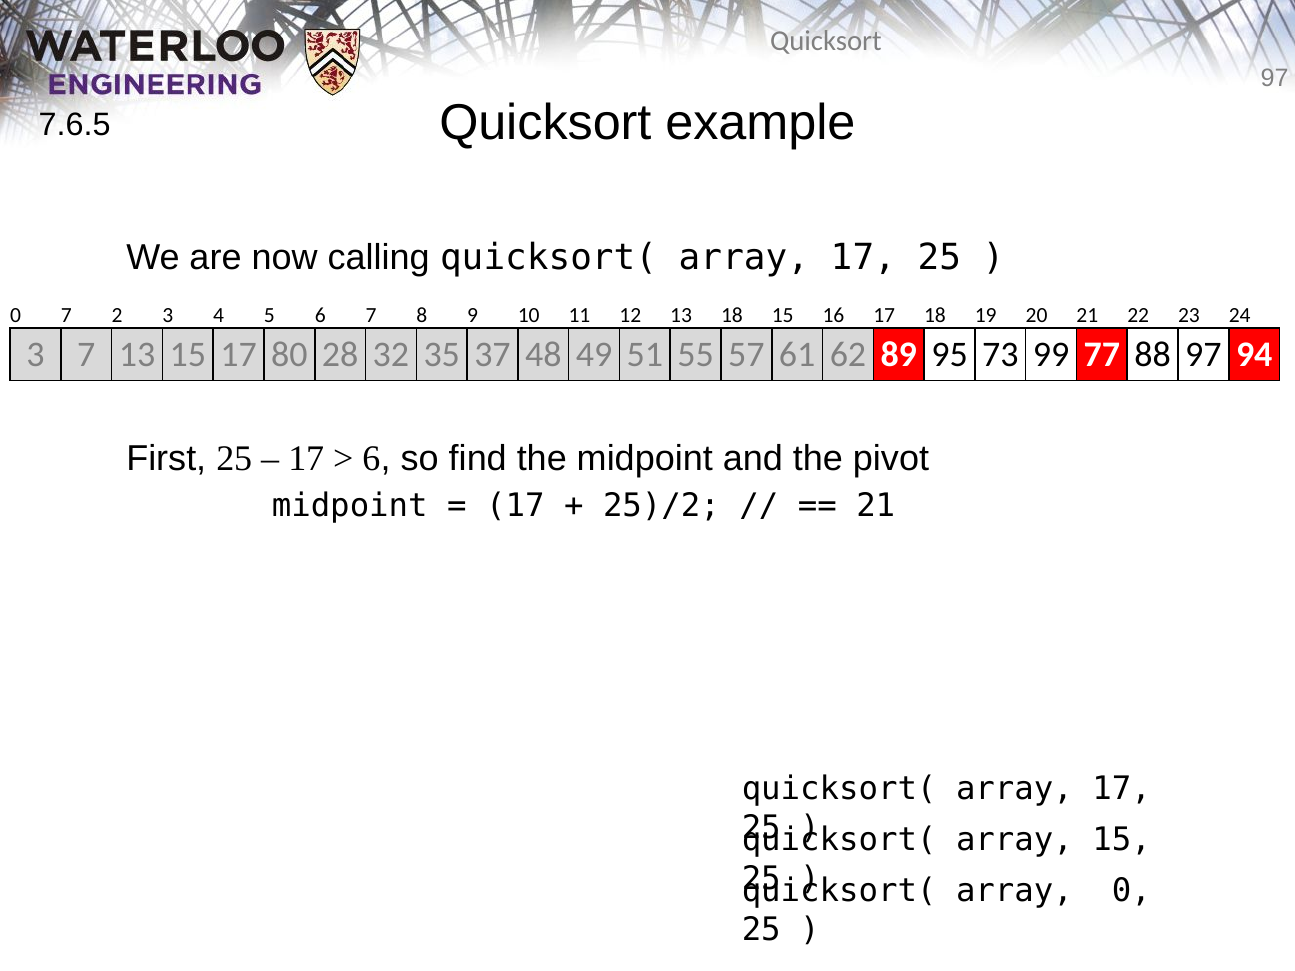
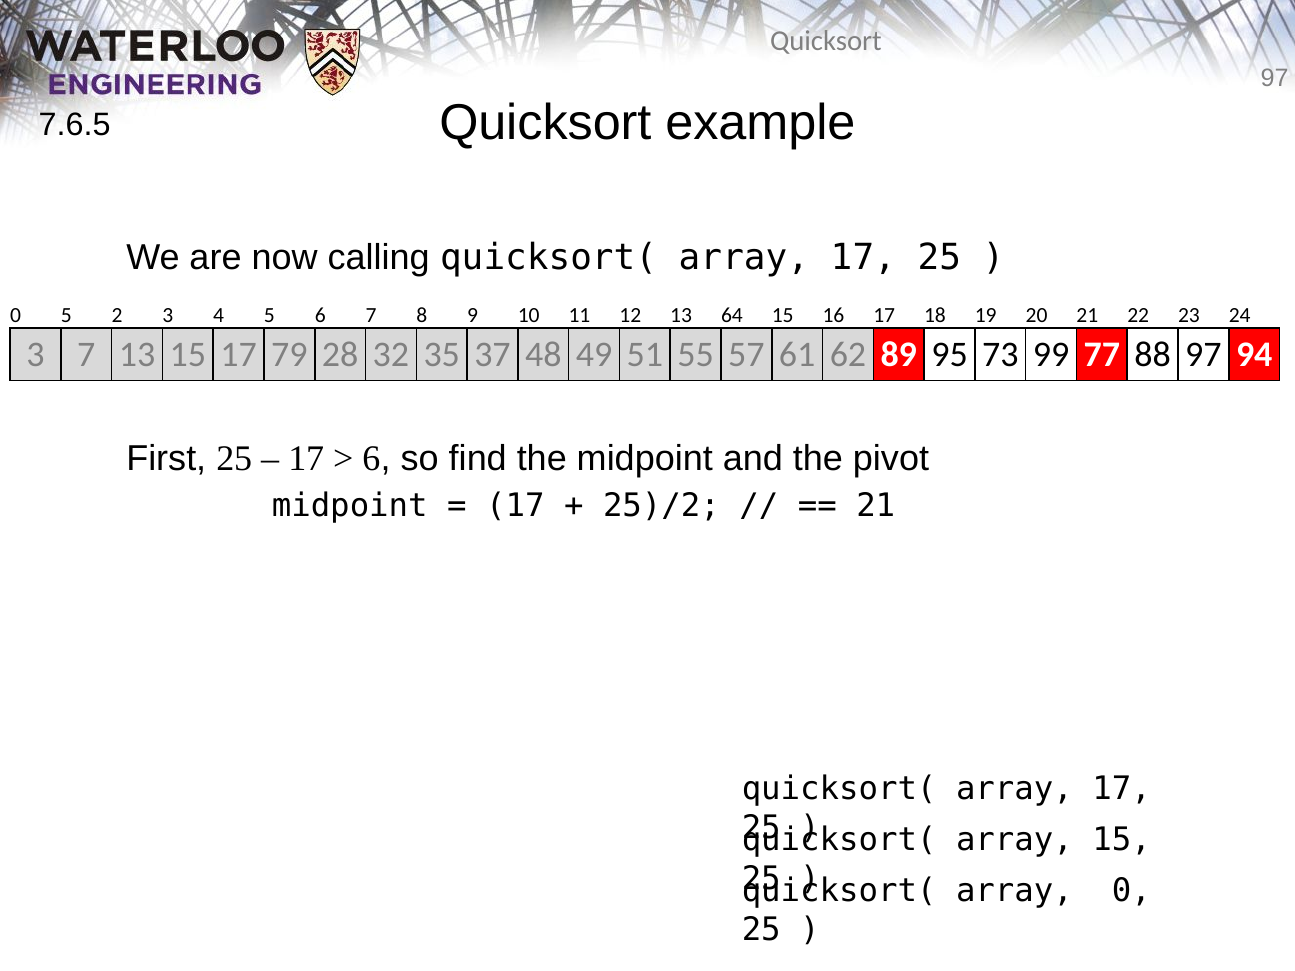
0 7: 7 -> 5
13 18: 18 -> 64
80: 80 -> 79
